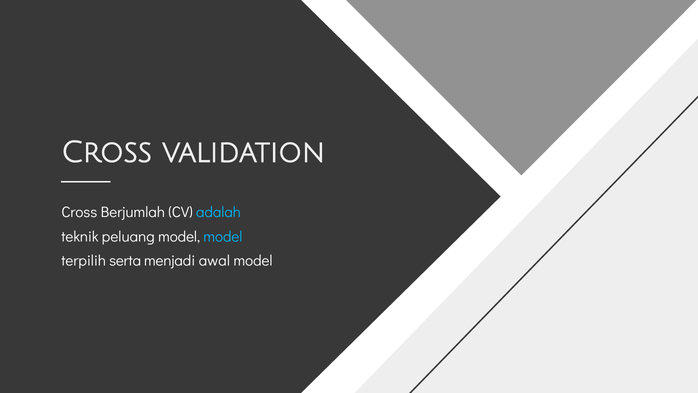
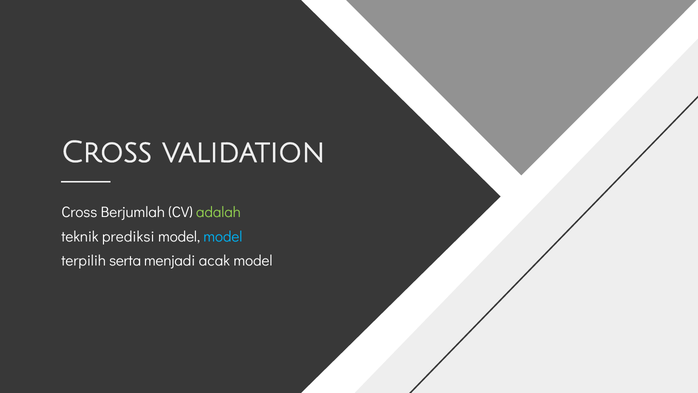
adalah colour: light blue -> light green
peluang: peluang -> prediksi
awal: awal -> acak
